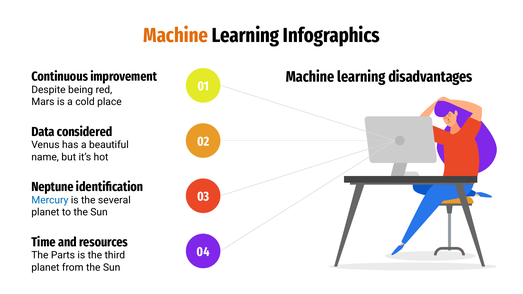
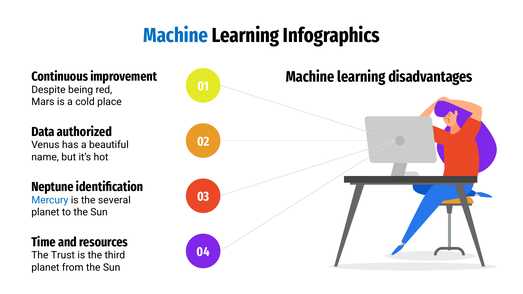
Machine at (176, 36) colour: orange -> blue
considered: considered -> authorized
Parts: Parts -> Trust
